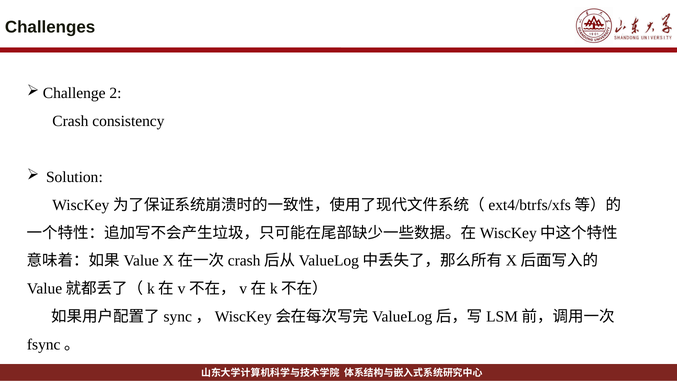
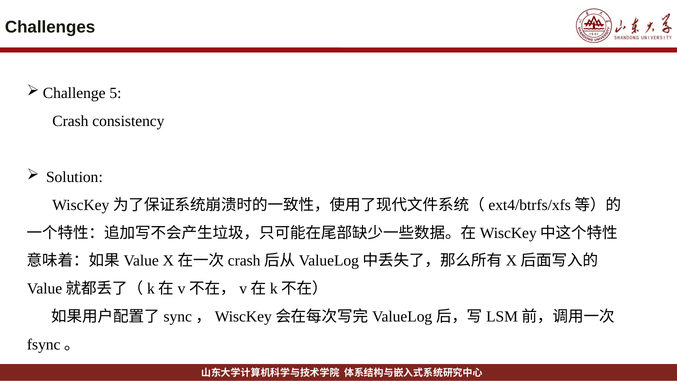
2: 2 -> 5
